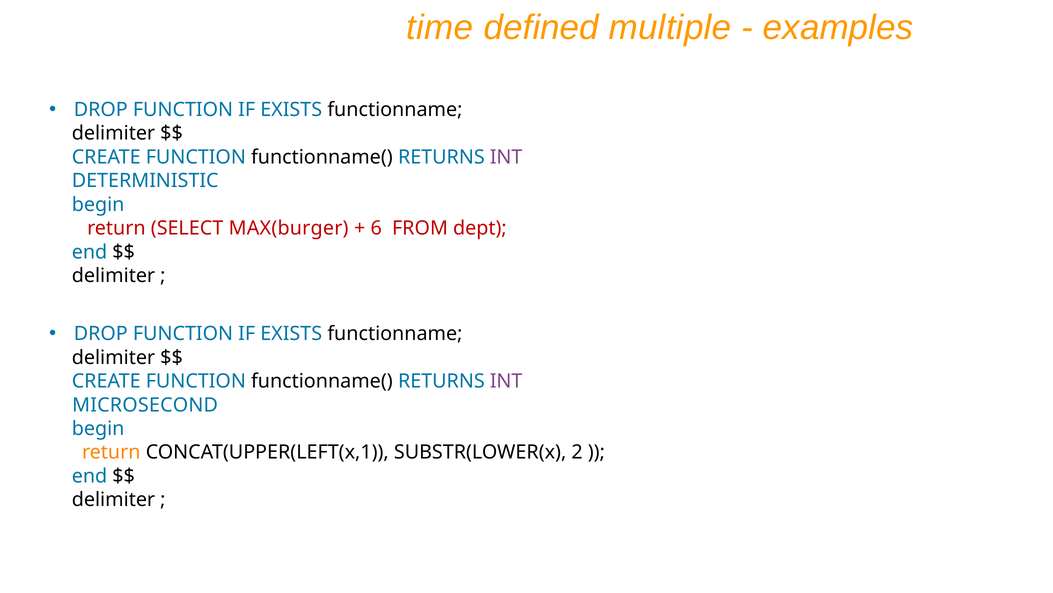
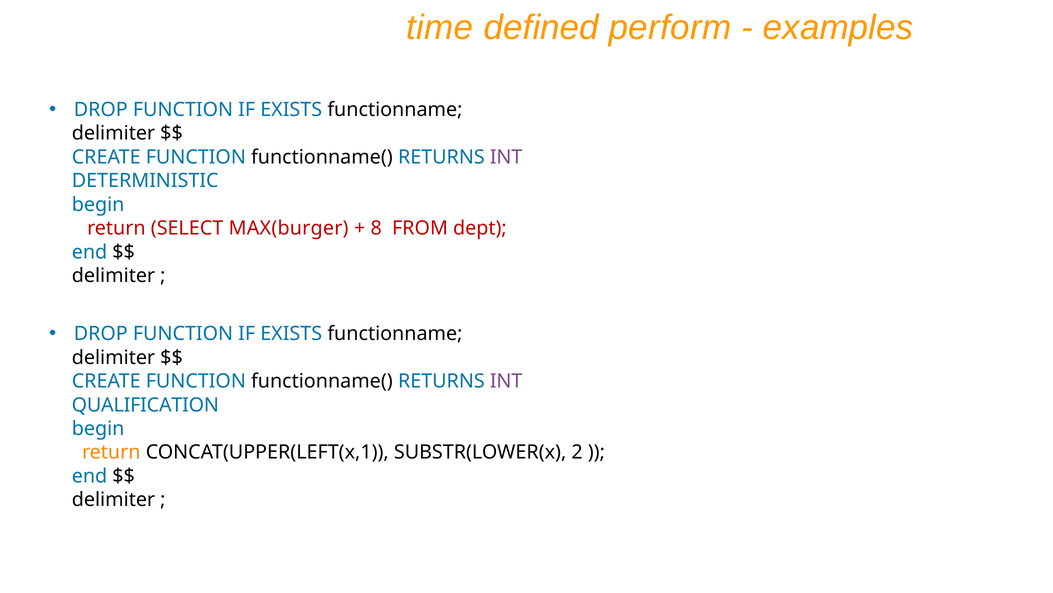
multiple: multiple -> perform
6: 6 -> 8
MICROSECOND: MICROSECOND -> QUALIFICATION
